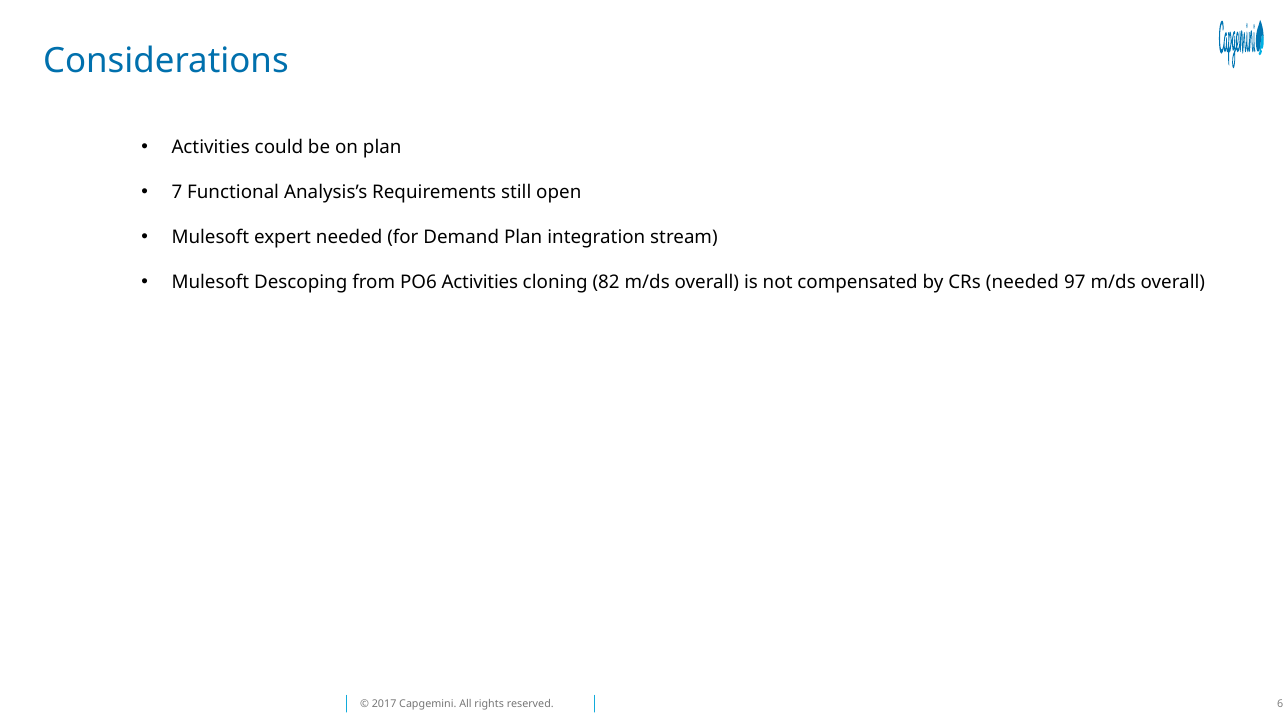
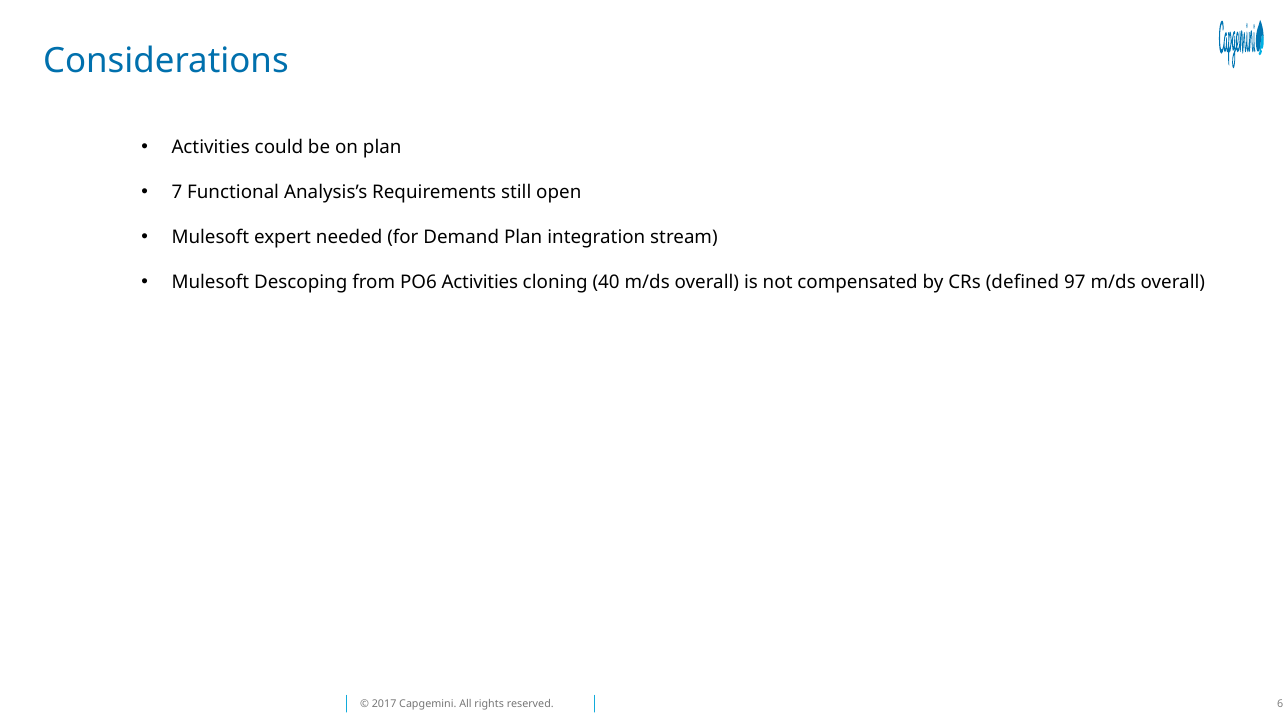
82: 82 -> 40
CRs needed: needed -> defined
